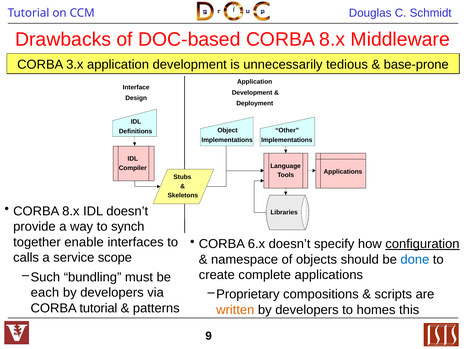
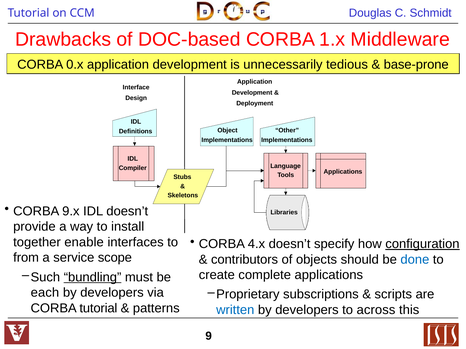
DOC-based CORBA 8.x: 8.x -> 1.x
3.x: 3.x -> 0.x
8.x at (71, 211): 8.x -> 9.x
synch: synch -> install
6.x: 6.x -> 4.x
calls: calls -> from
namespace: namespace -> contributors
bundling underline: none -> present
compositions: compositions -> subscriptions
written colour: orange -> blue
homes: homes -> across
